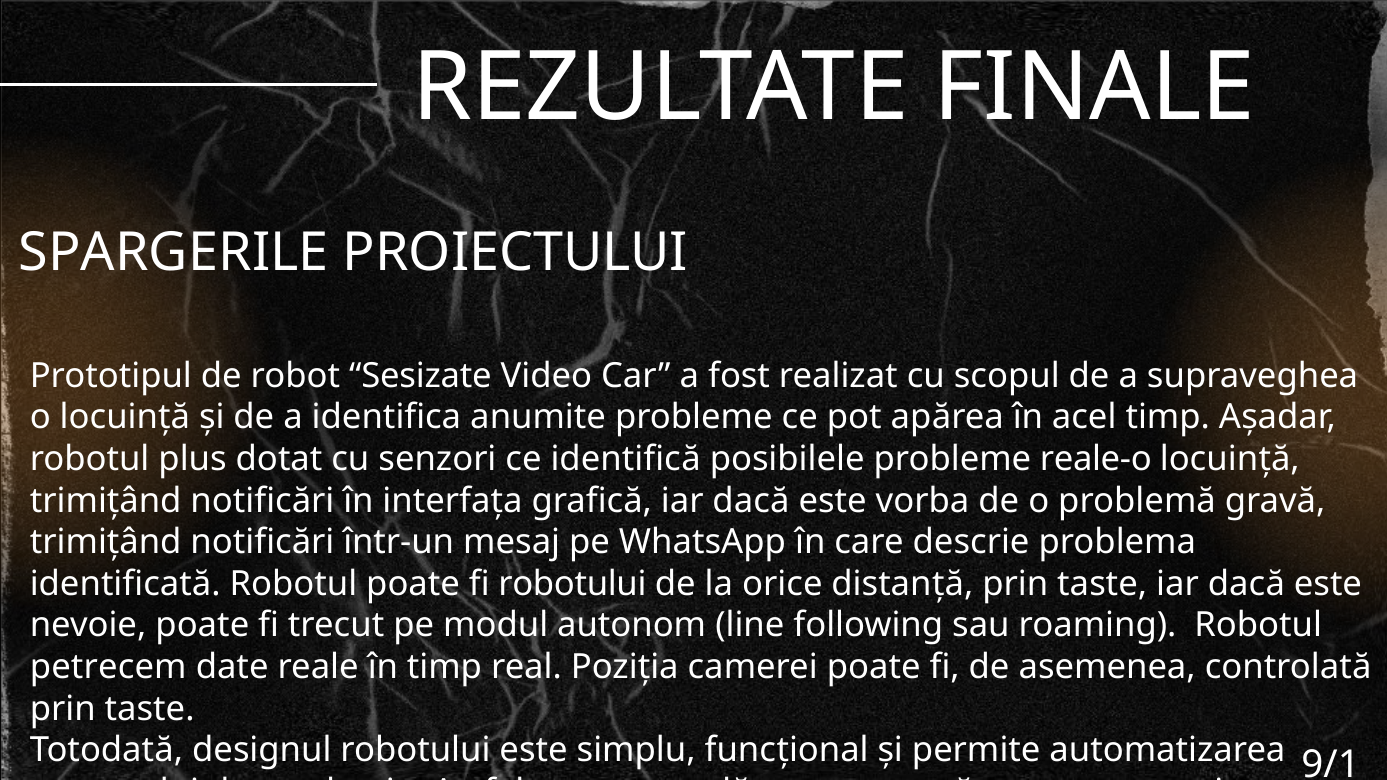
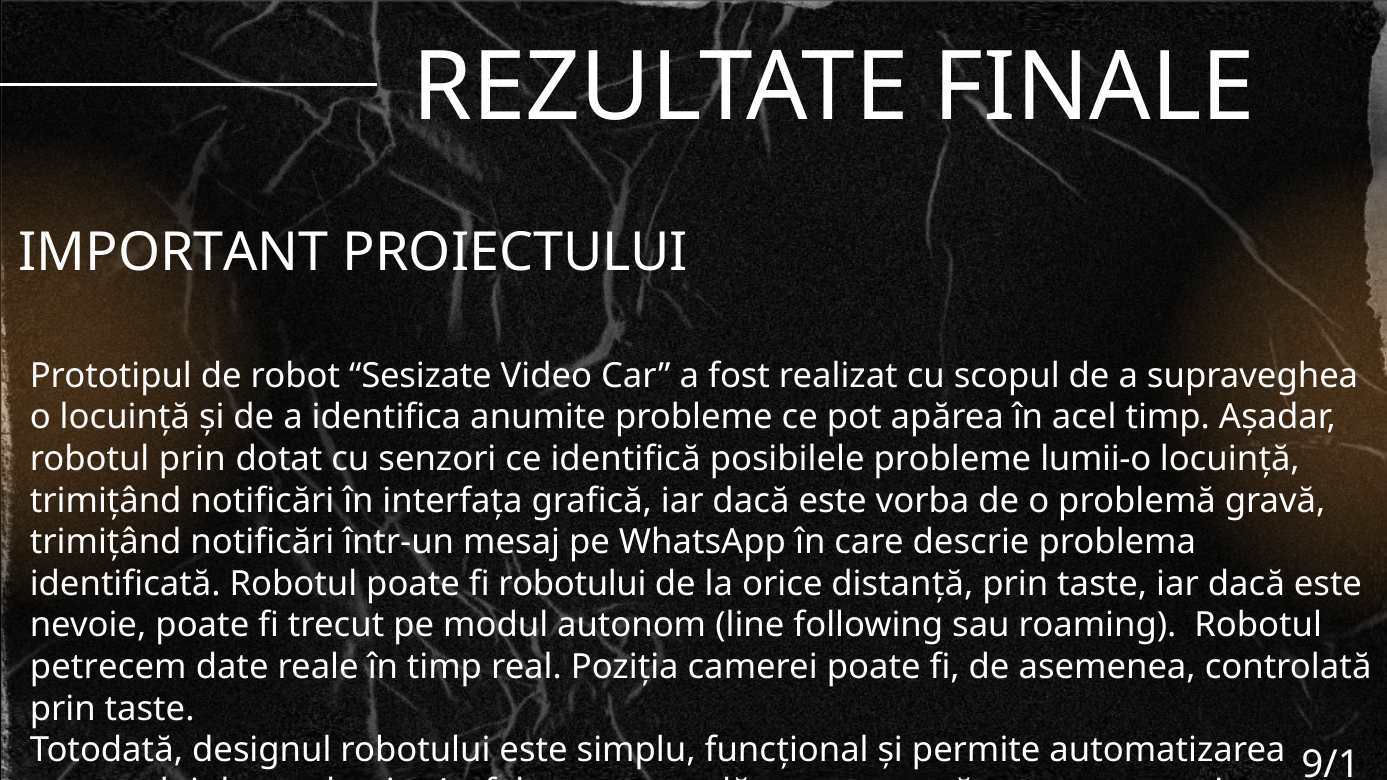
SPARGERILE: SPARGERILE -> IMPORTANT
robotul plus: plus -> prin
reale-o: reale-o -> lumii-o
